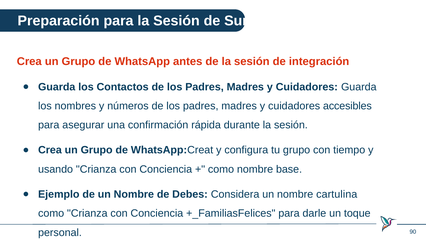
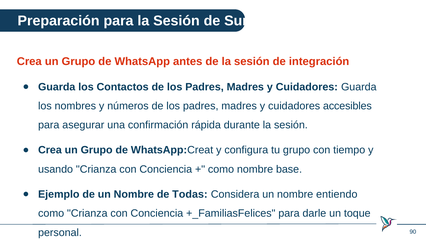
Debes: Debes -> Todas
cartulina: cartulina -> entiendo
